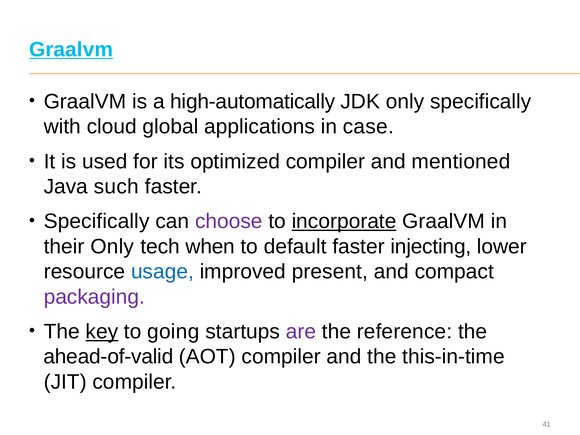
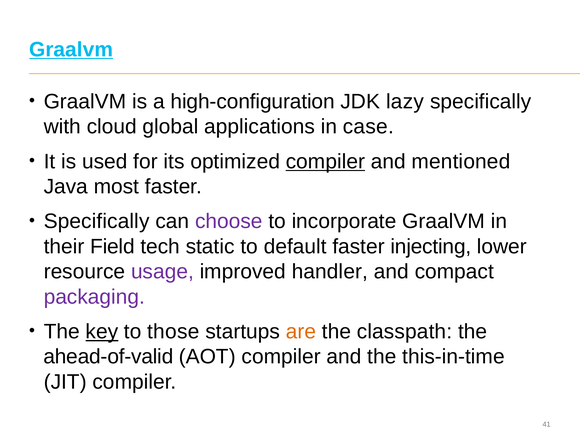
high-automatically: high-automatically -> high-configuration
JDK only: only -> lazy
compiler at (325, 162) underline: none -> present
such: such -> most
incorporate underline: present -> none
their Only: Only -> Field
when: when -> static
usage colour: blue -> purple
present: present -> handler
going: going -> those
are colour: purple -> orange
reference: reference -> classpath
